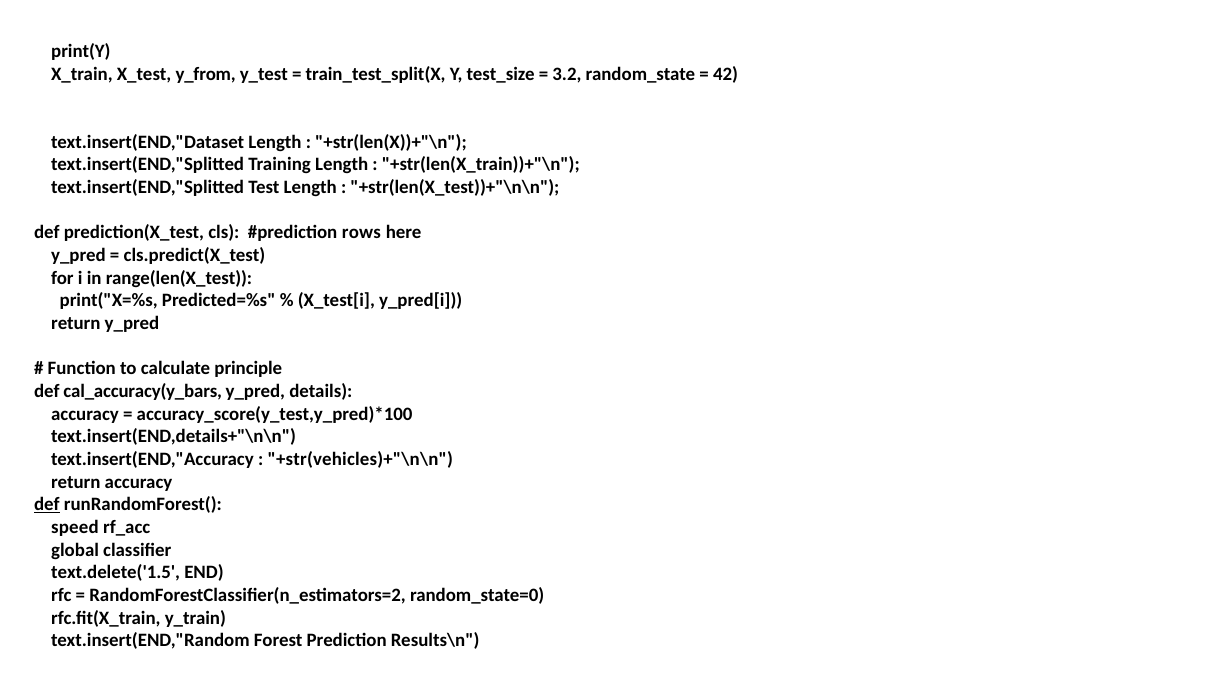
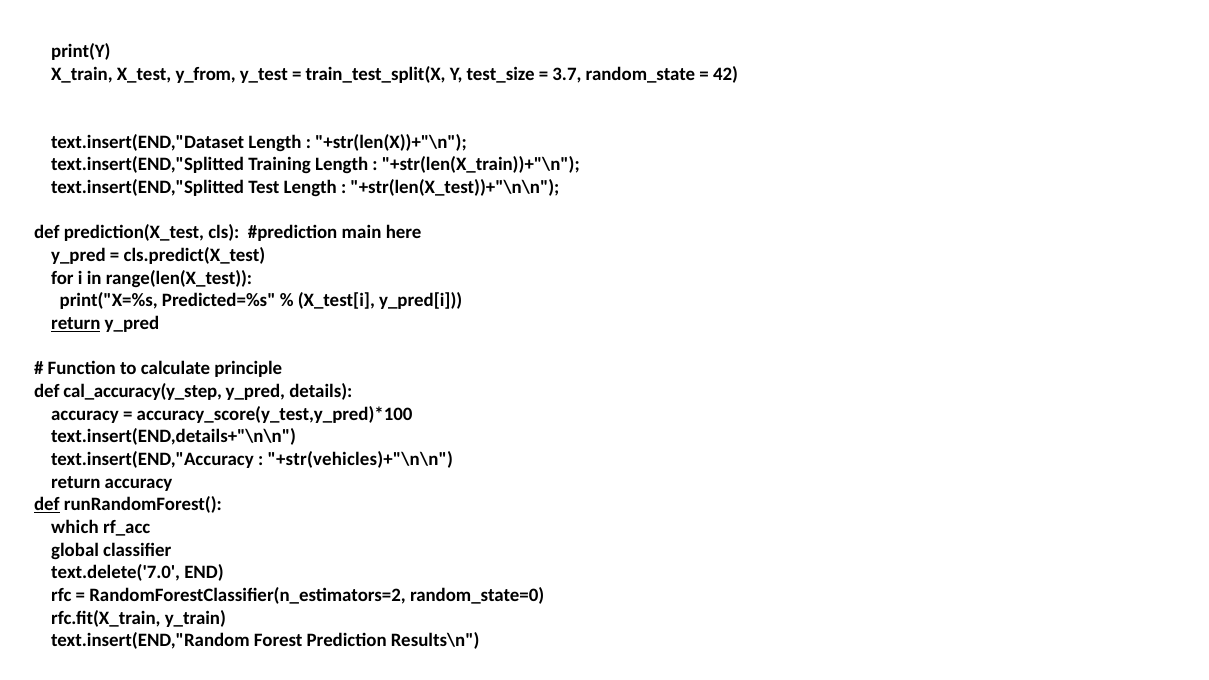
3.2: 3.2 -> 3.7
rows: rows -> main
return at (76, 323) underline: none -> present
cal_accuracy(y_bars: cal_accuracy(y_bars -> cal_accuracy(y_step
speed: speed -> which
text.delete('1.5: text.delete('1.5 -> text.delete('7.0
